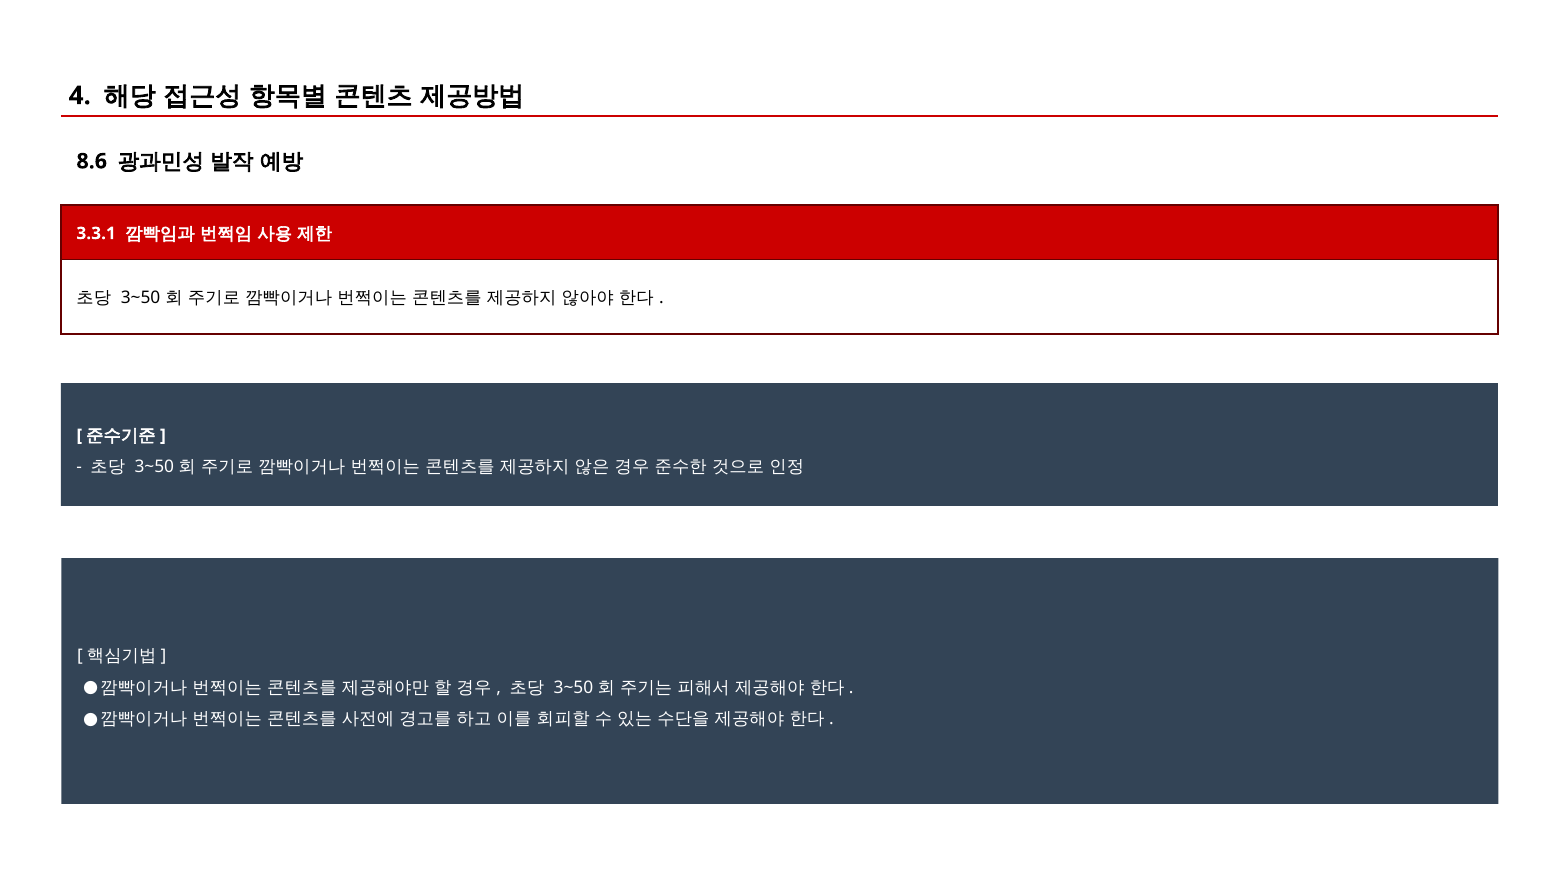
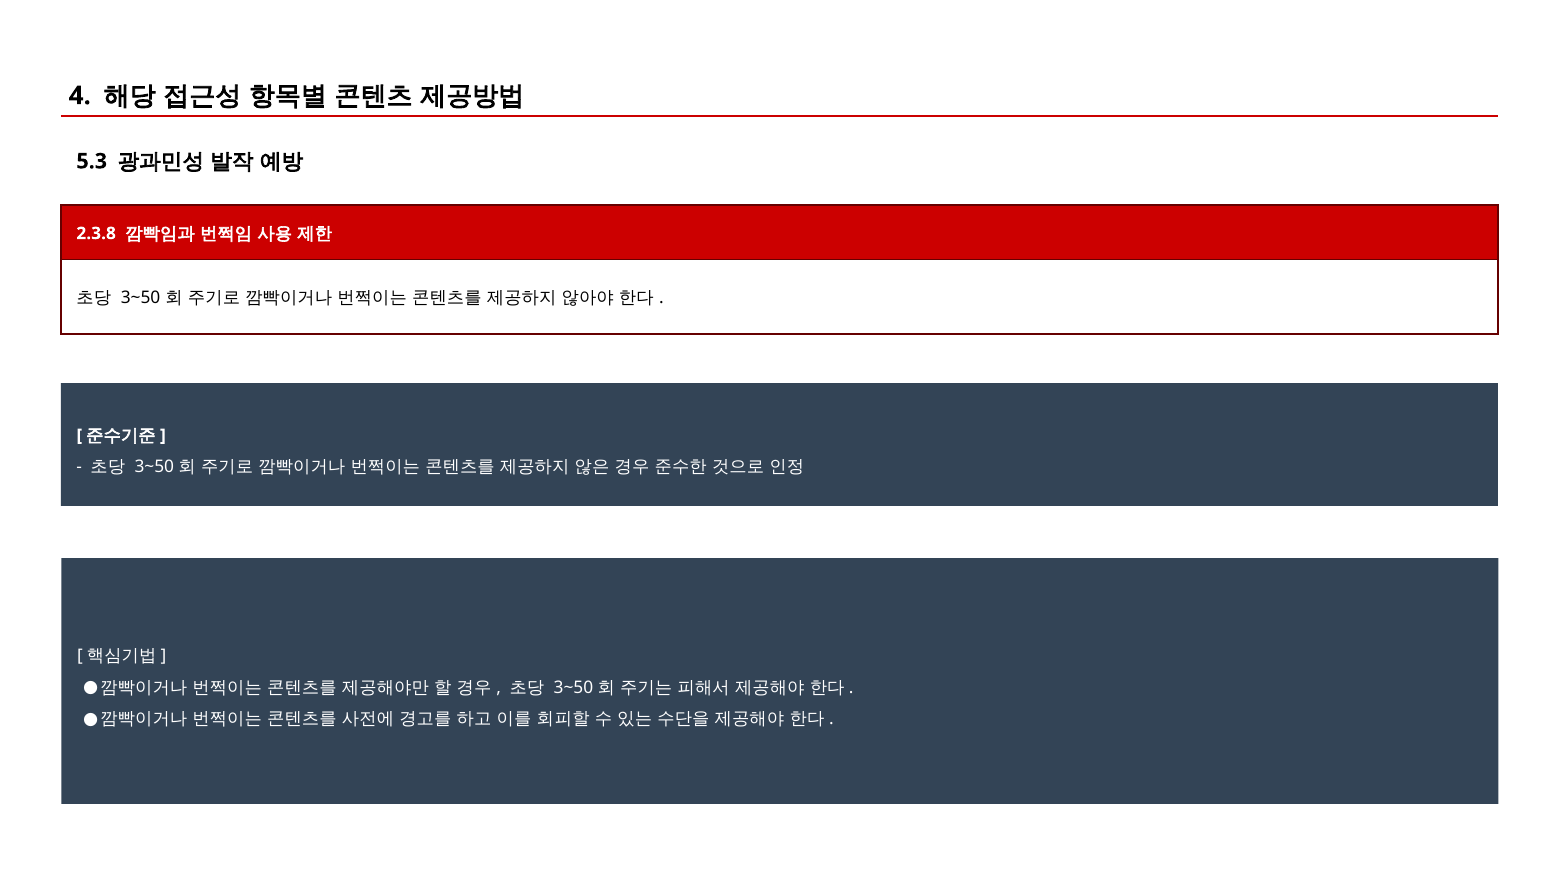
8.6: 8.6 -> 5.3
3.3.1: 3.3.1 -> 2.3.8
